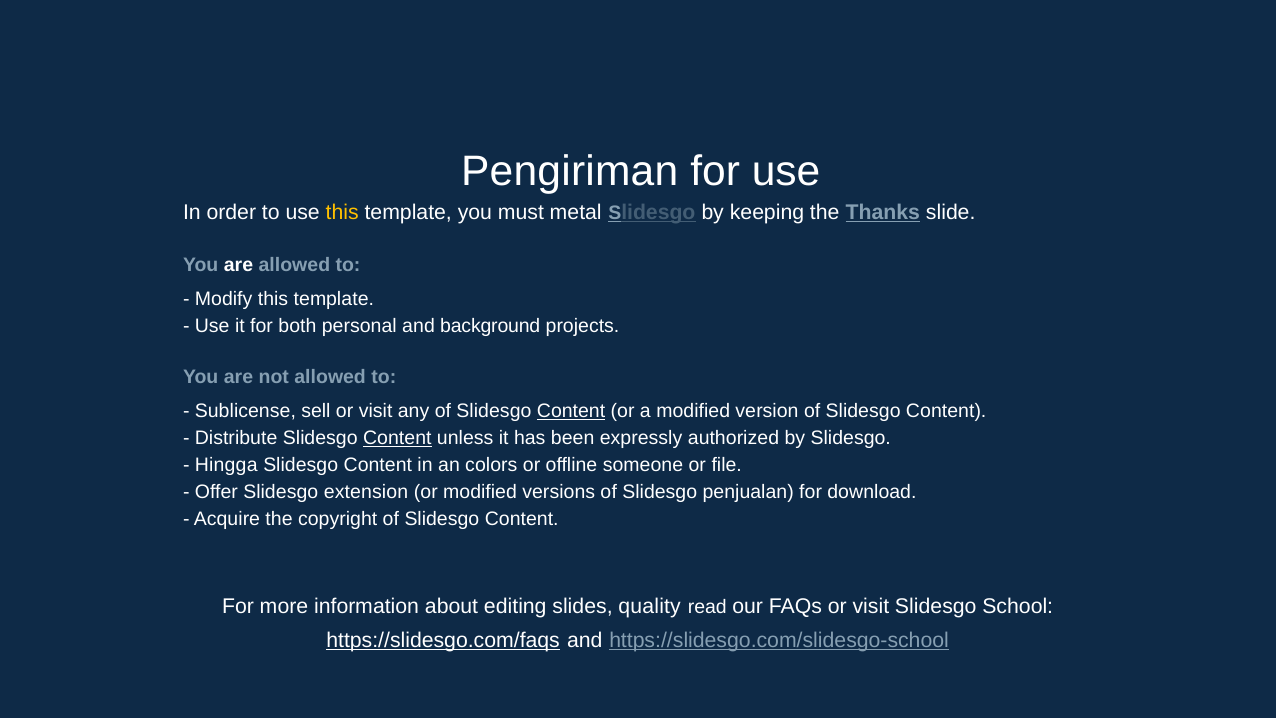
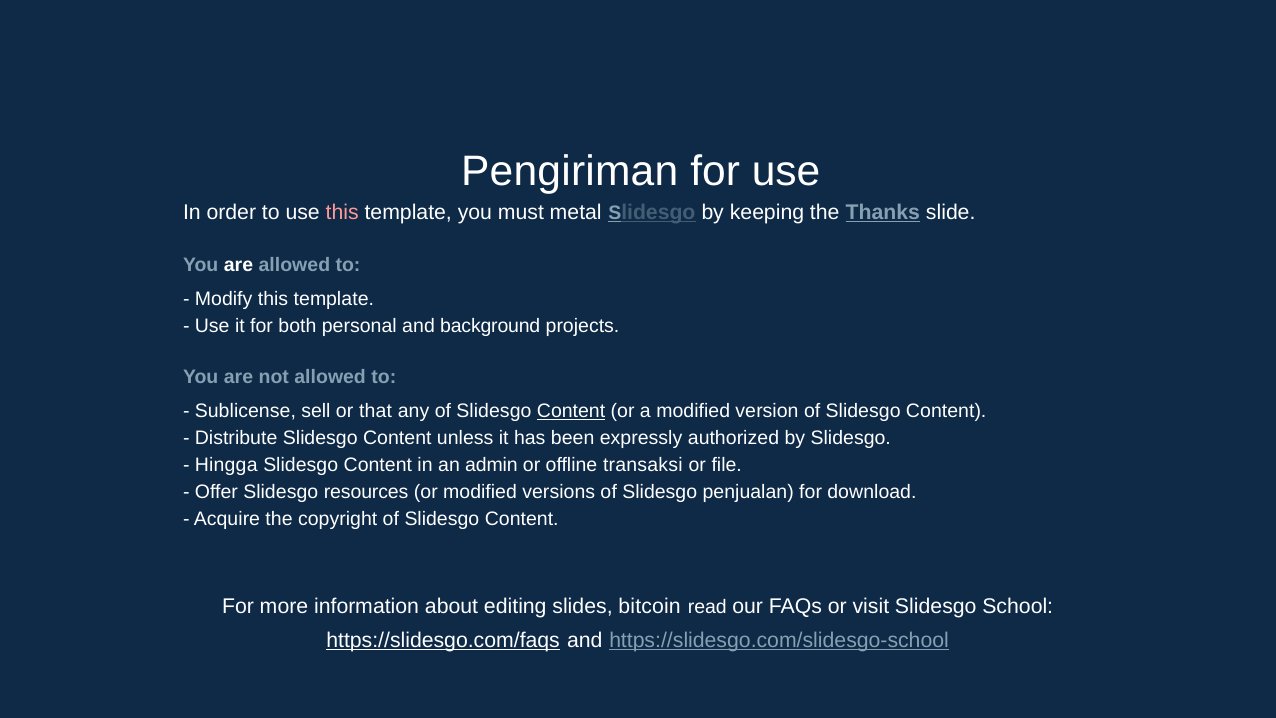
this at (342, 212) colour: yellow -> pink
sell or visit: visit -> that
Content at (397, 438) underline: present -> none
colors: colors -> admin
someone: someone -> transaksi
extension: extension -> resources
quality: quality -> bitcoin
